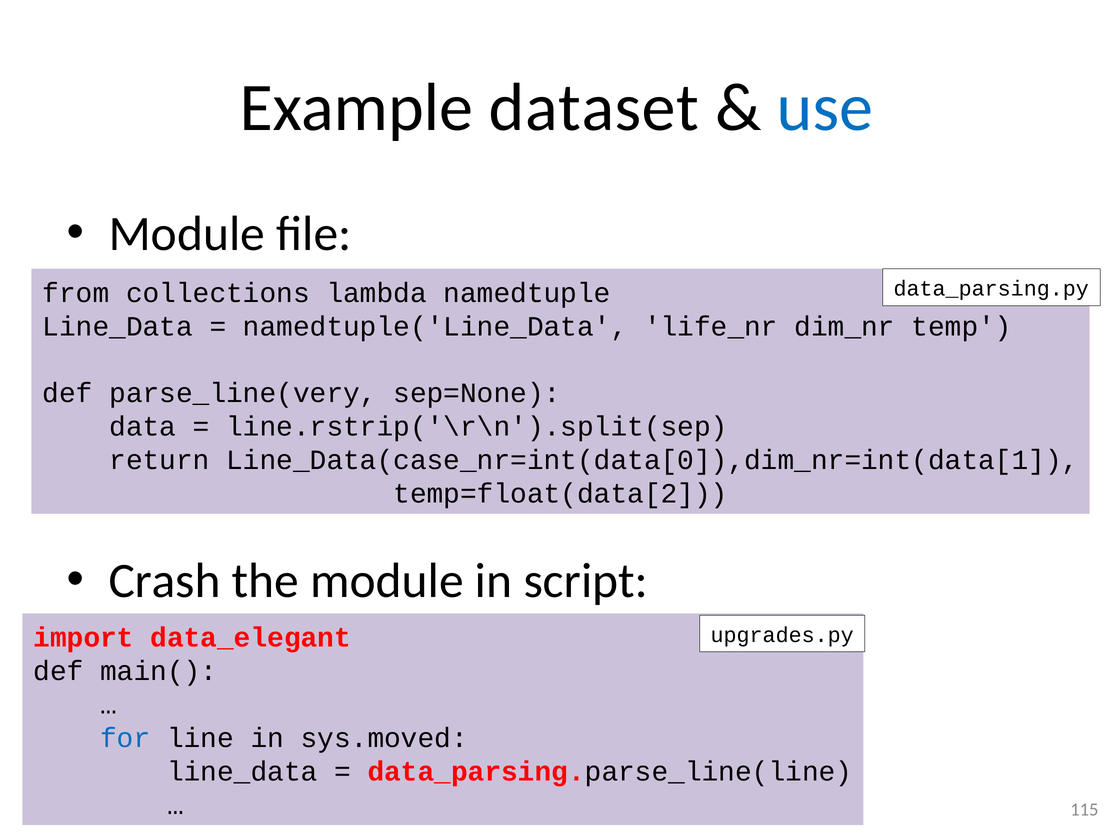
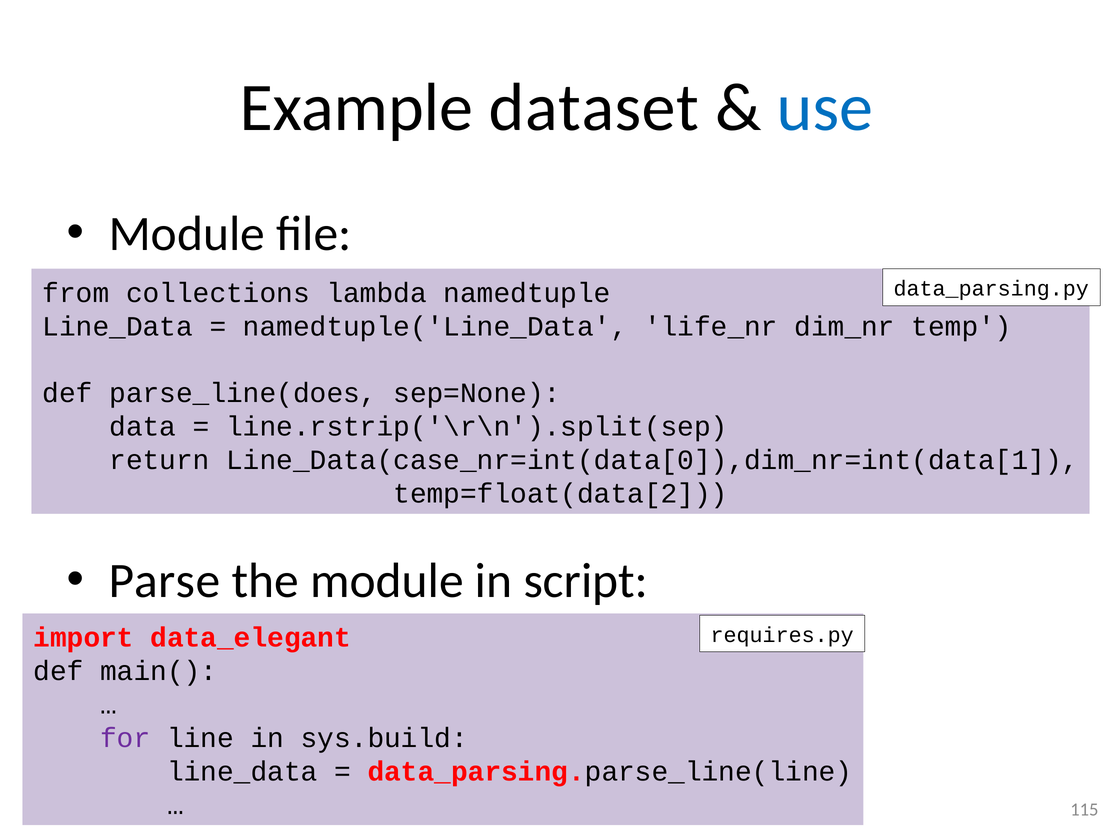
parse_line(very: parse_line(very -> parse_line(does
Crash: Crash -> Parse
upgrades.py: upgrades.py -> requires.py
for colour: blue -> purple
sys.moved: sys.moved -> sys.build
